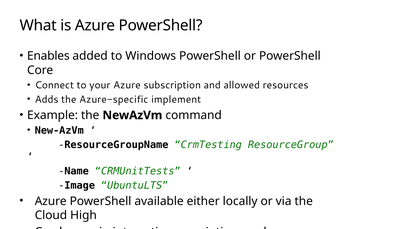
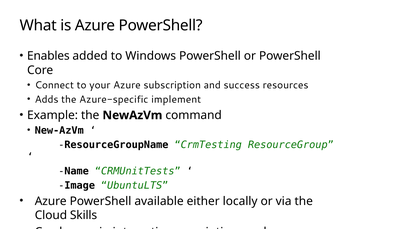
allowed: allowed -> success
High: High -> Skills
